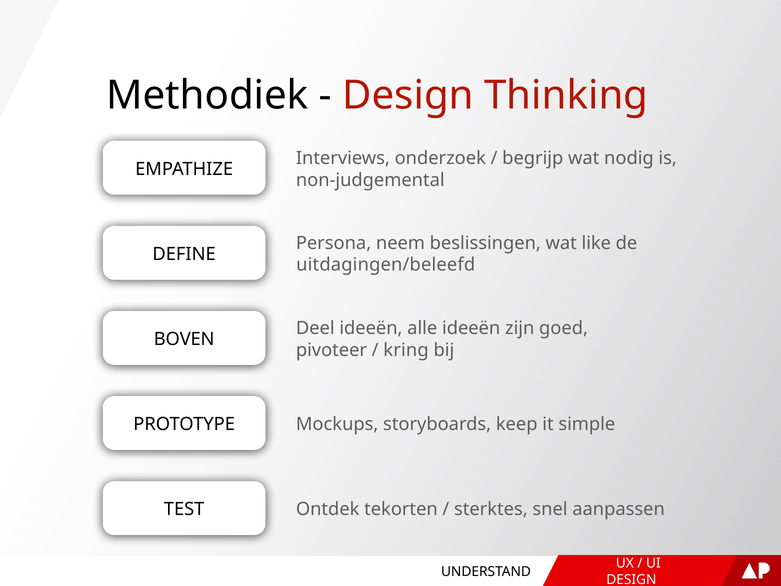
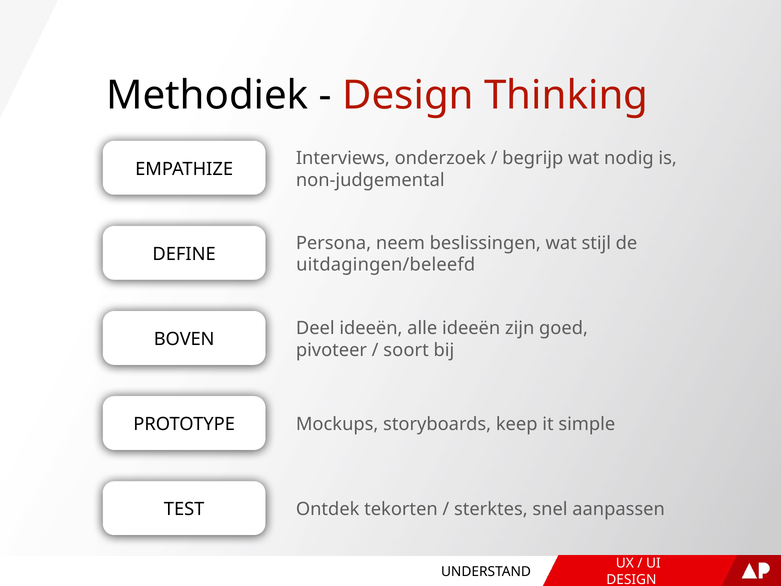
like: like -> stijl
kring: kring -> soort
